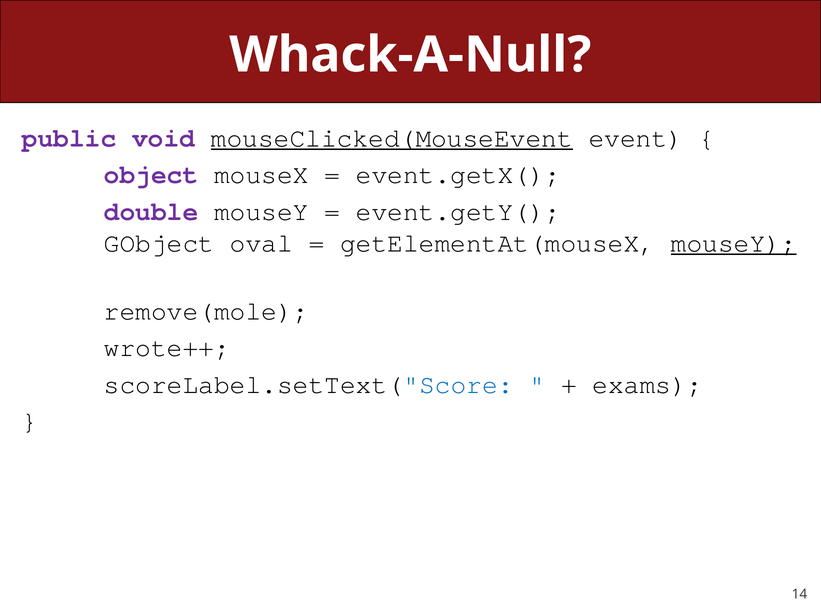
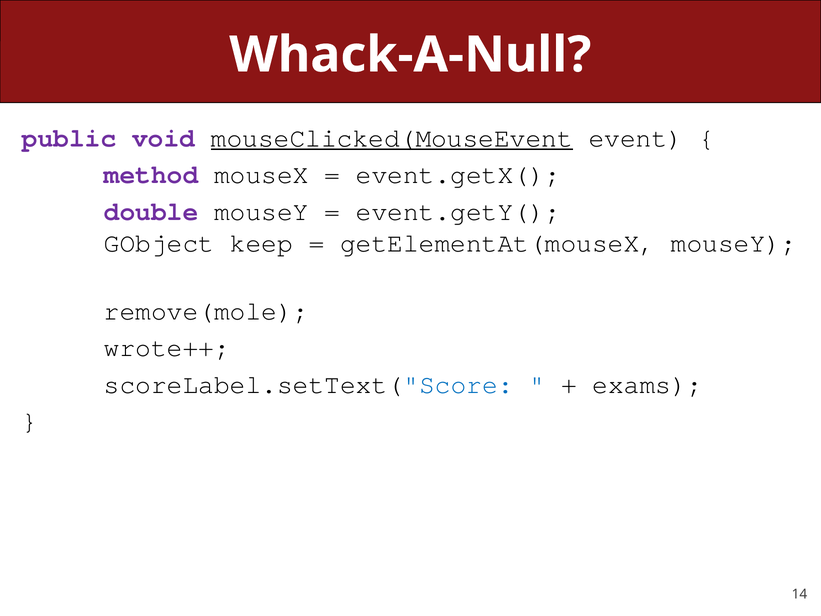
object: object -> method
oval: oval -> keep
mouseY at (734, 243) underline: present -> none
